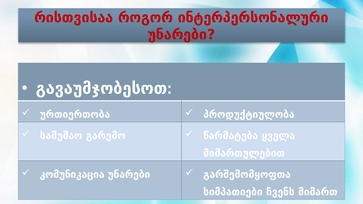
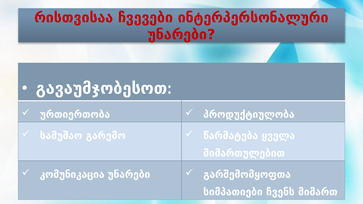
როგორ: როგორ -> ჩვევები
